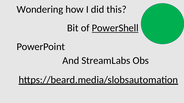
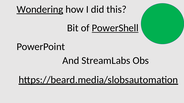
Wondering underline: none -> present
